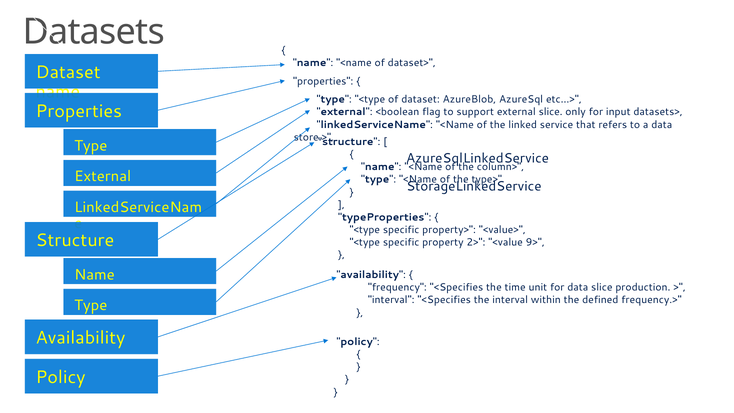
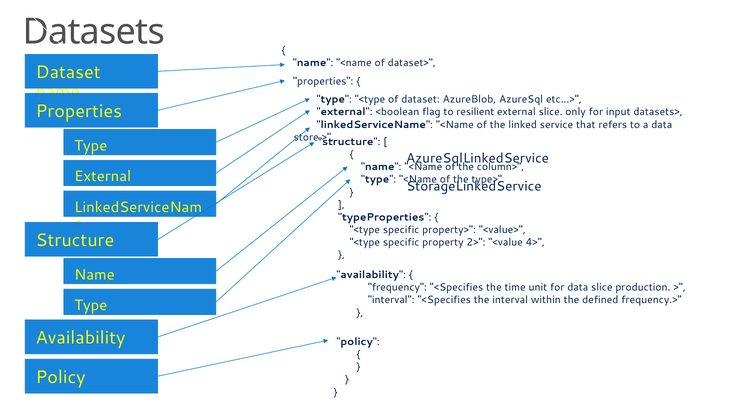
support: support -> resilient
9>: 9> -> 4>
